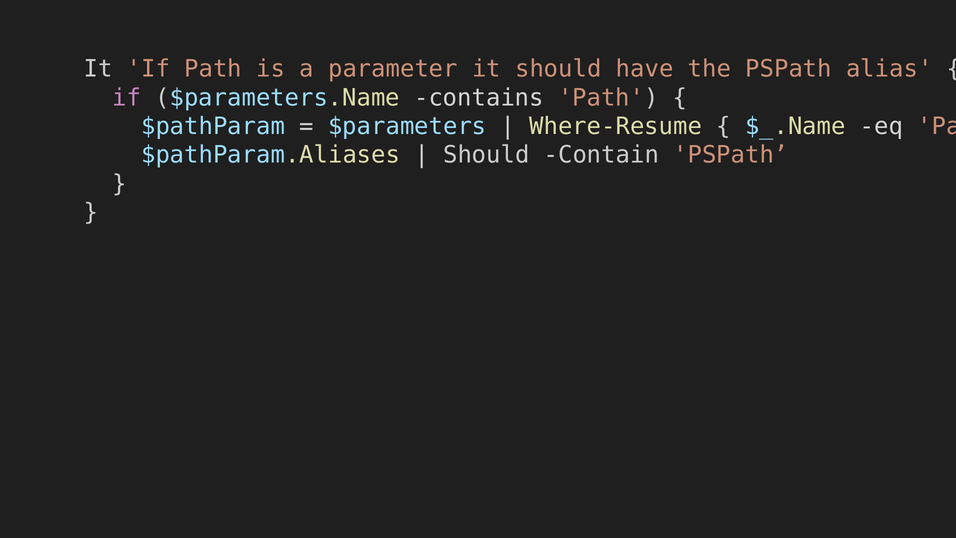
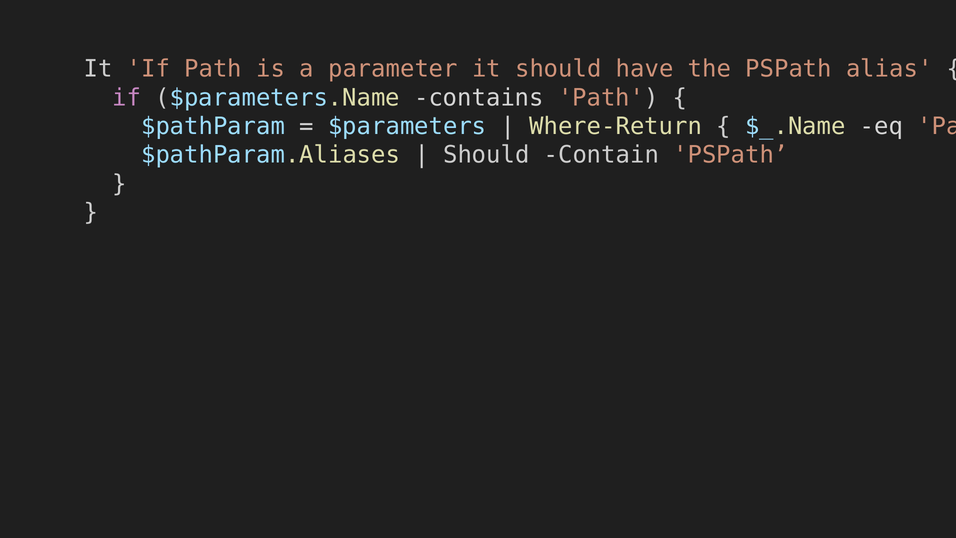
Where-Resume: Where-Resume -> Where-Return
